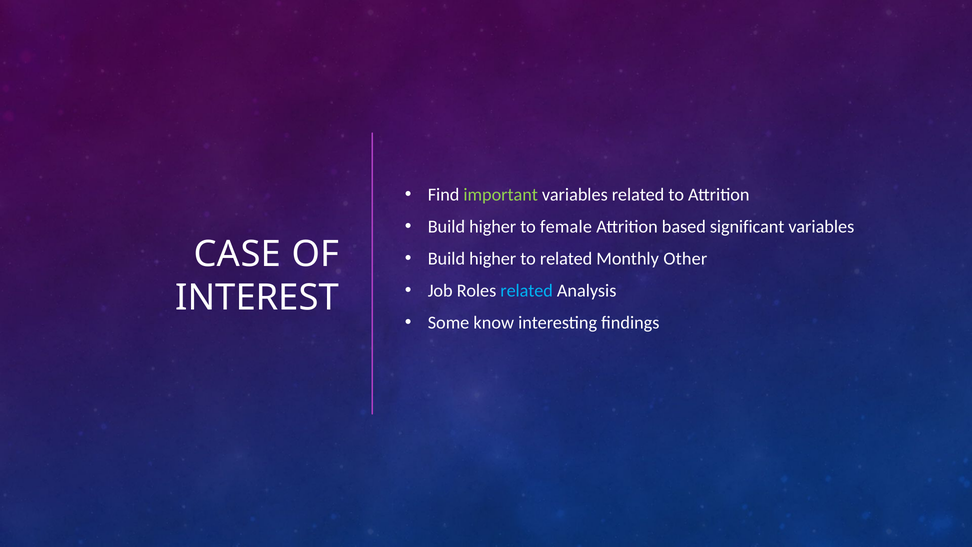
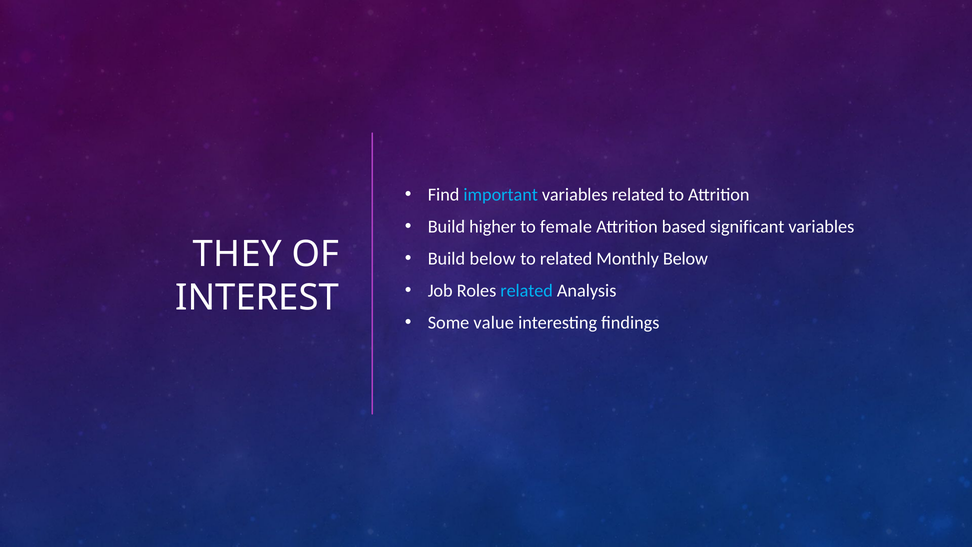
important colour: light green -> light blue
CASE: CASE -> THEY
higher at (493, 259): higher -> below
Monthly Other: Other -> Below
know: know -> value
